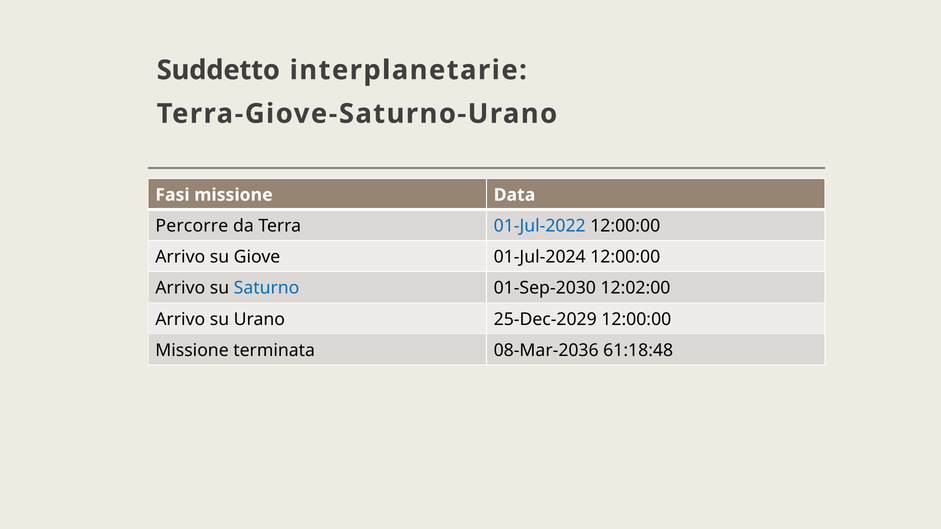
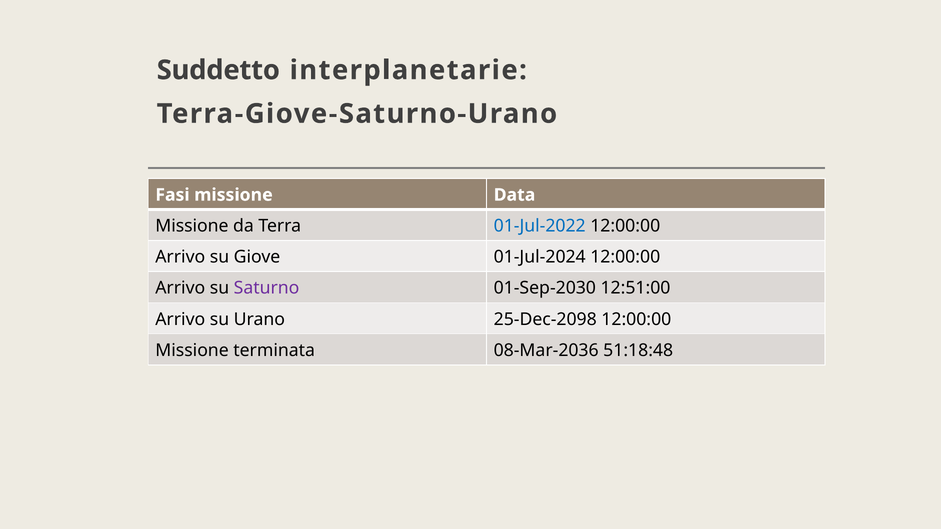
Percorre at (192, 226): Percorre -> Missione
Saturno colour: blue -> purple
12:02:00: 12:02:00 -> 12:51:00
25-Dec-2029: 25-Dec-2029 -> 25-Dec-2098
61:18:48: 61:18:48 -> 51:18:48
